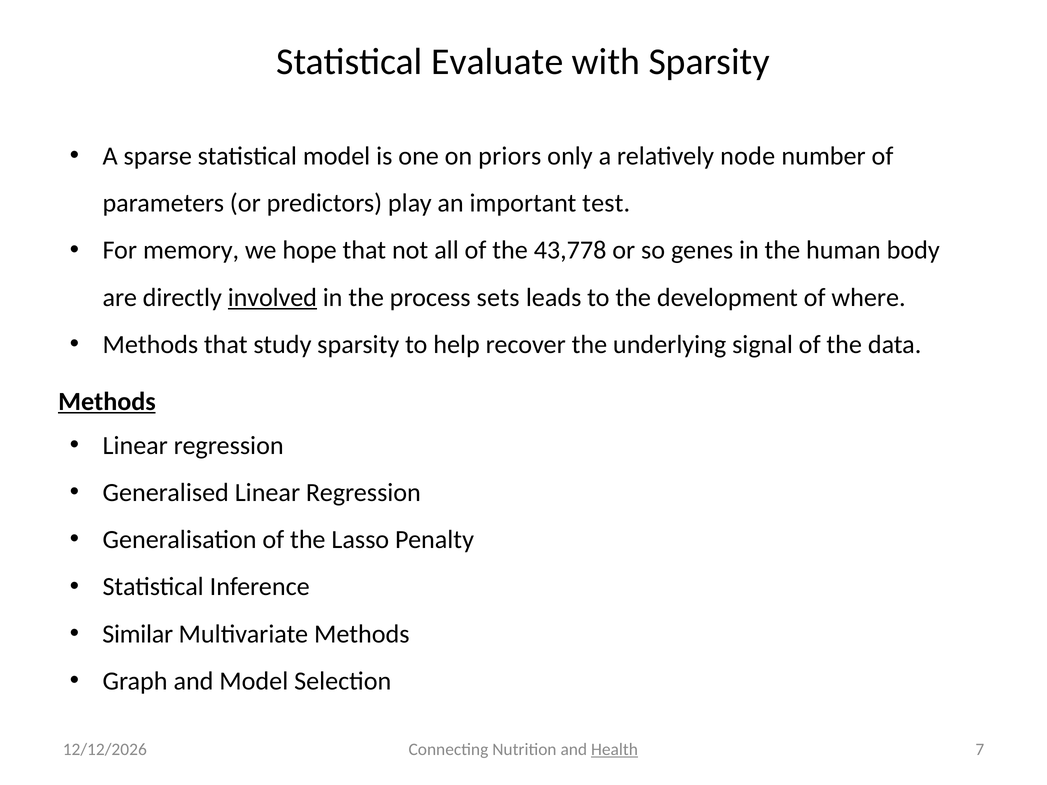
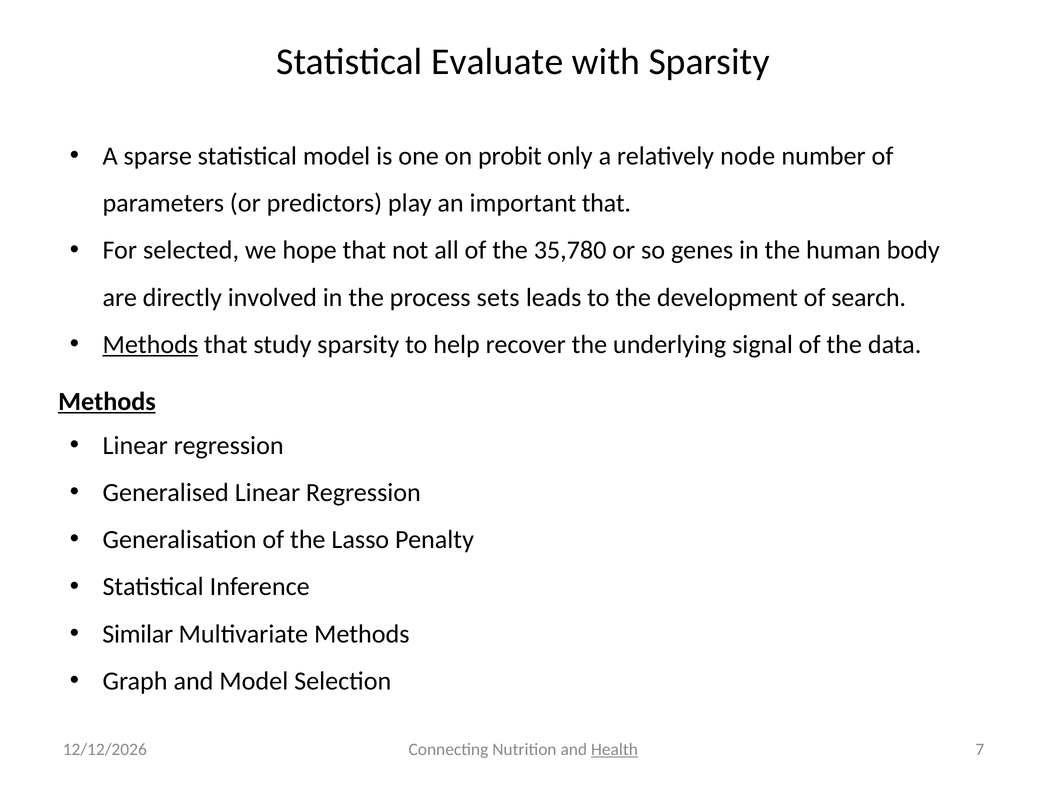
priors: priors -> probit
important test: test -> that
memory: memory -> selected
43,778: 43,778 -> 35,780
involved underline: present -> none
where: where -> search
Methods at (150, 345) underline: none -> present
